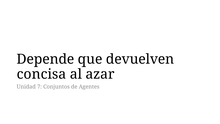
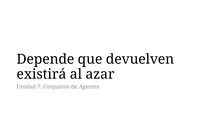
concisa: concisa -> existirá
